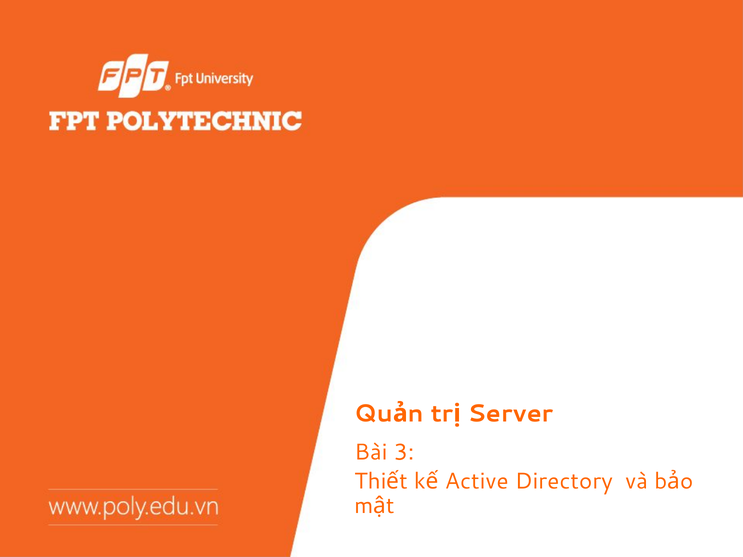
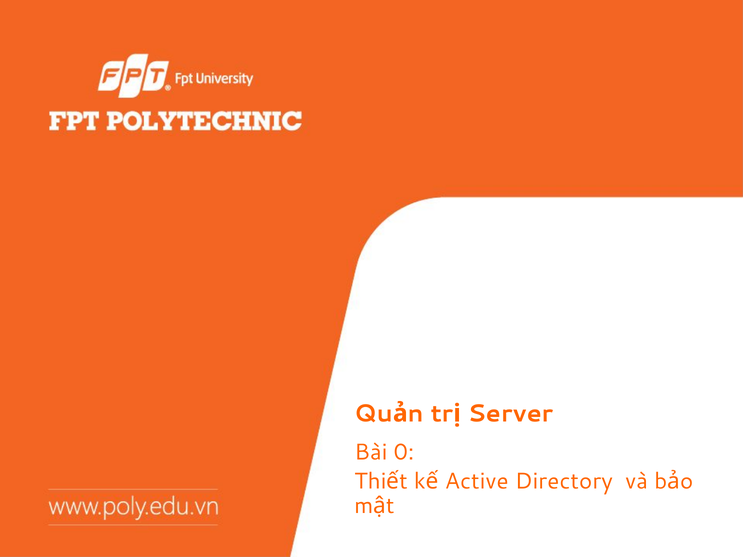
3: 3 -> 0
